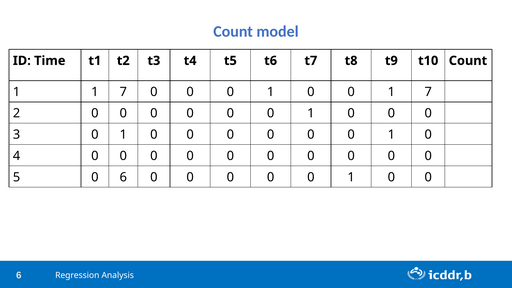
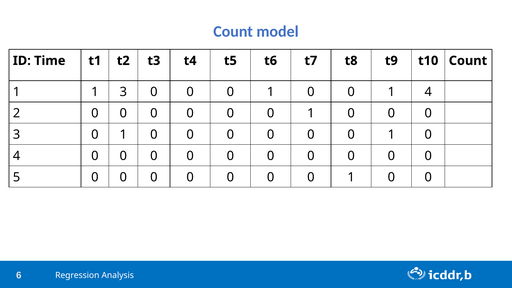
1 1 7: 7 -> 3
0 1 7: 7 -> 4
5 0 6: 6 -> 0
